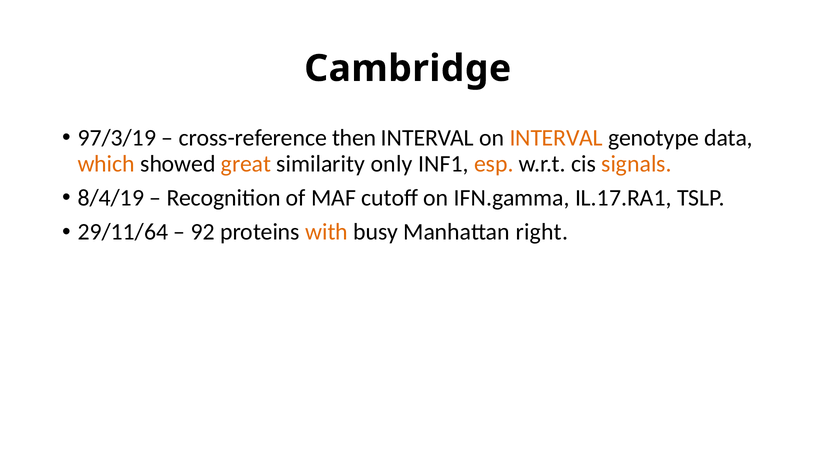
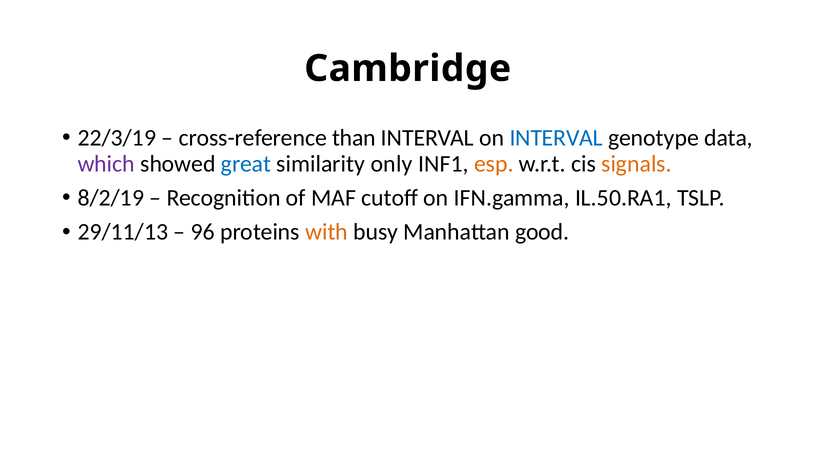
97/3/19: 97/3/19 -> 22/3/19
then: then -> than
INTERVAL at (556, 138) colour: orange -> blue
which colour: orange -> purple
great colour: orange -> blue
8/4/19: 8/4/19 -> 8/2/19
IL.17.RA1: IL.17.RA1 -> IL.50.RA1
29/11/64: 29/11/64 -> 29/11/13
92: 92 -> 96
right: right -> good
